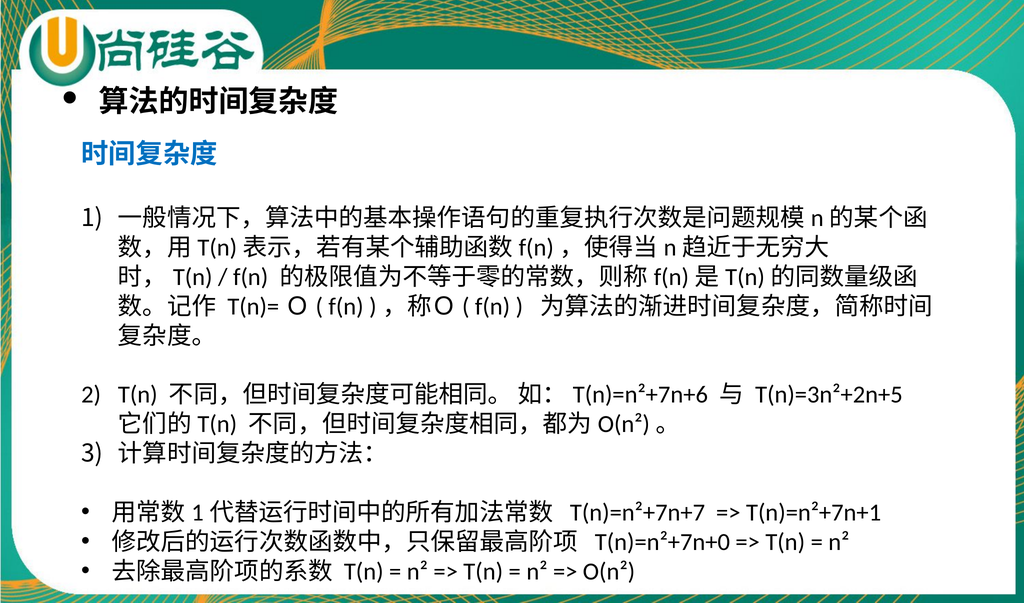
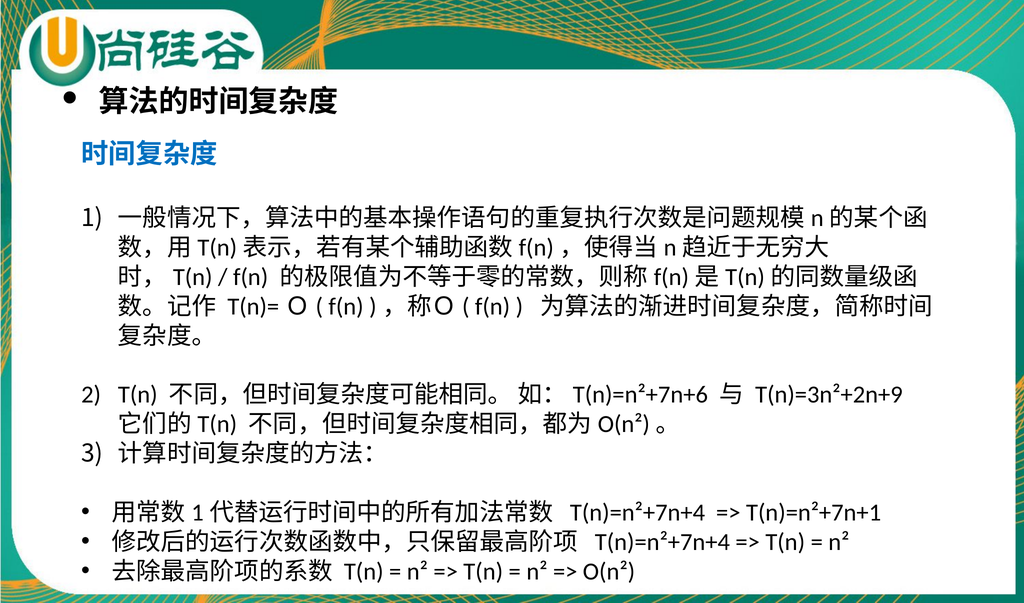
T(n)=3n²+2n+5: T(n)=3n²+2n+5 -> T(n)=3n²+2n+9
T(n)=n²+7n+7 at (638, 512): T(n)=n²+7n+7 -> T(n)=n²+7n+4
T(n)=n²+7n+0 at (662, 542): T(n)=n²+7n+0 -> T(n)=n²+7n+4
